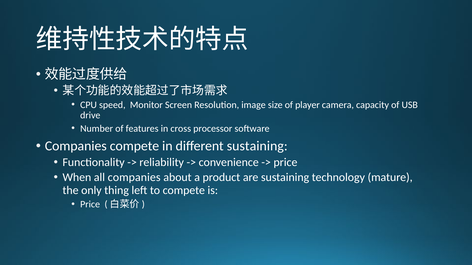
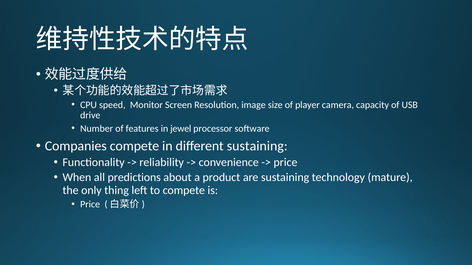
cross: cross -> jewel
all companies: companies -> predictions
